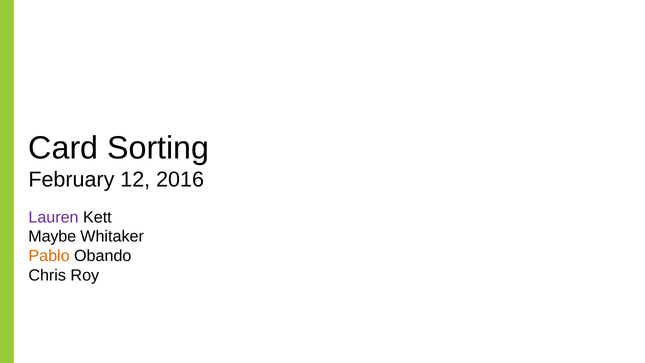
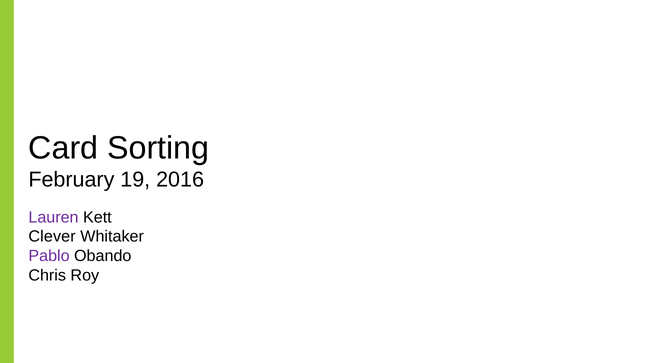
12: 12 -> 19
Maybe: Maybe -> Clever
Pablo colour: orange -> purple
